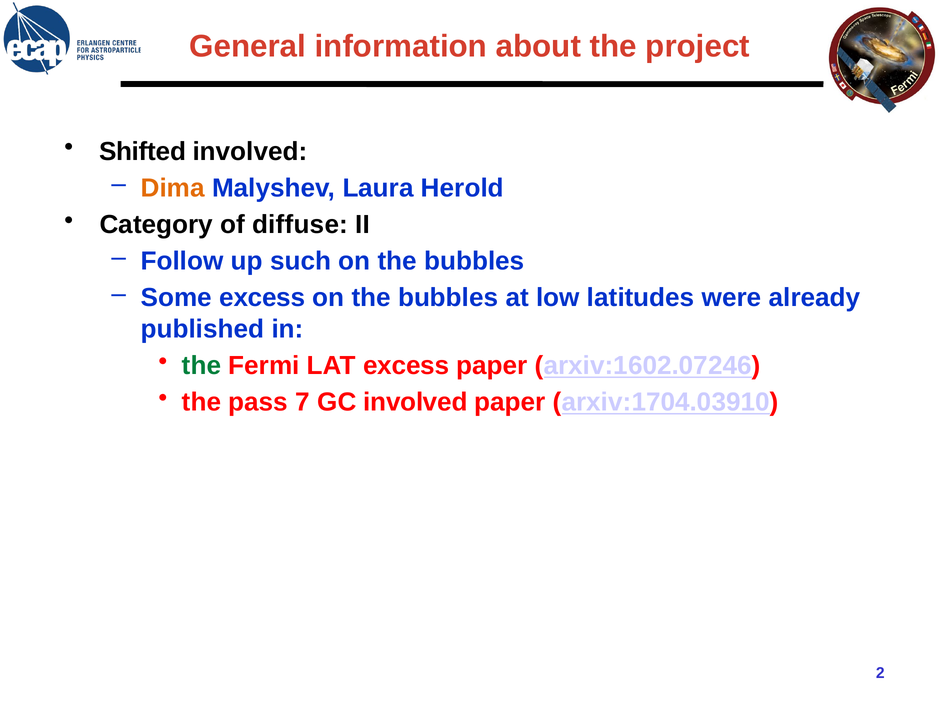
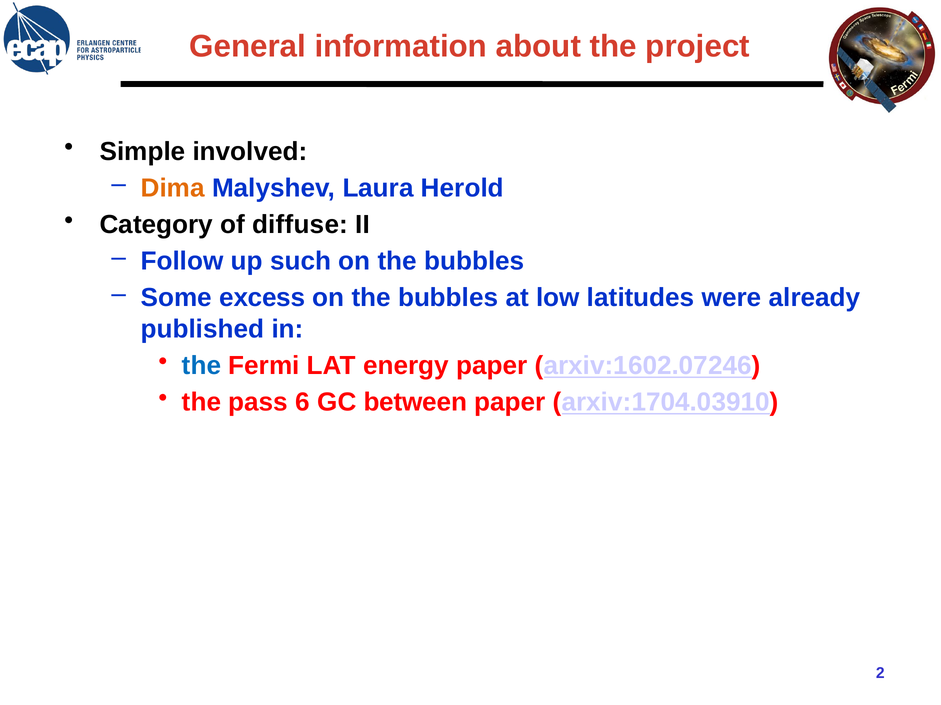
Shifted: Shifted -> Simple
the at (202, 366) colour: green -> blue
LAT excess: excess -> energy
7: 7 -> 6
GC involved: involved -> between
